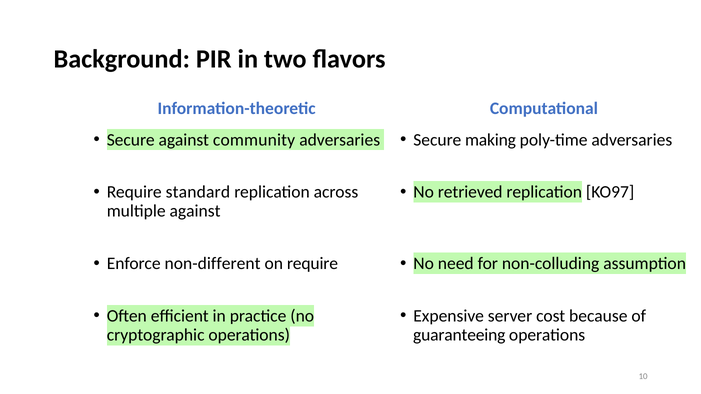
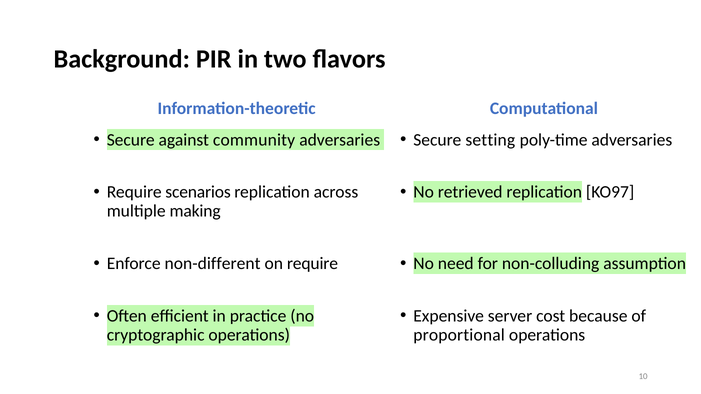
making: making -> setting
standard: standard -> scenarios
multiple against: against -> making
guaranteeing: guaranteeing -> proportional
